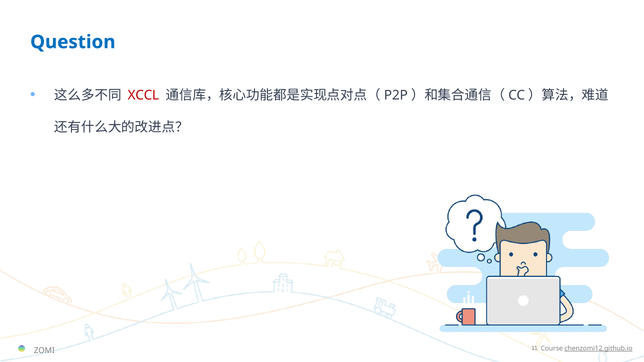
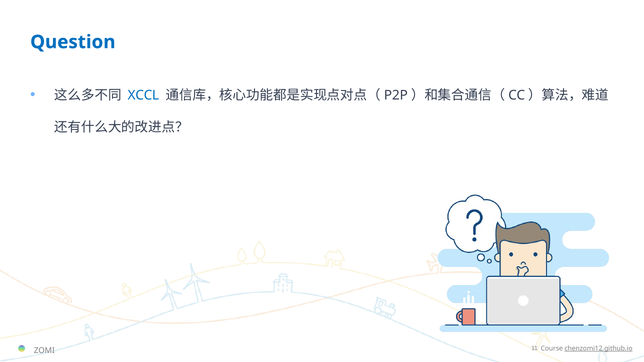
XCCL colour: red -> blue
